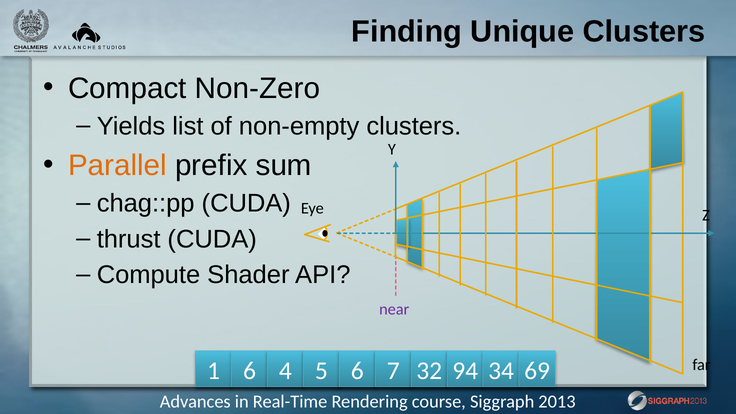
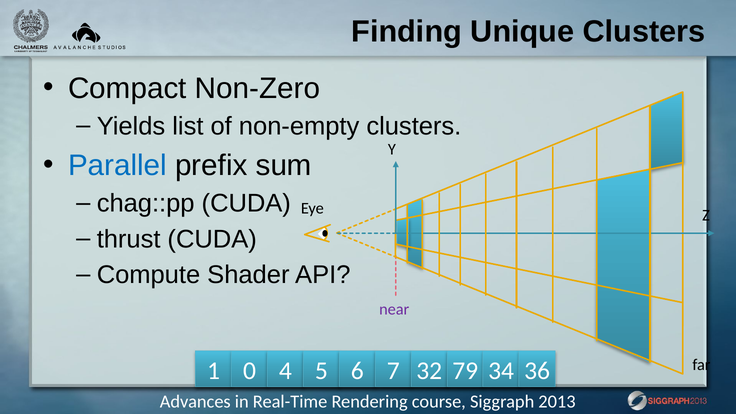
Parallel colour: orange -> blue
1 6: 6 -> 0
94: 94 -> 79
69: 69 -> 36
